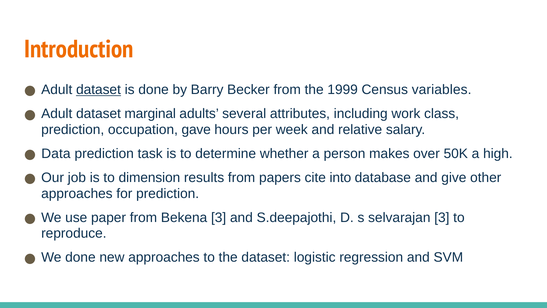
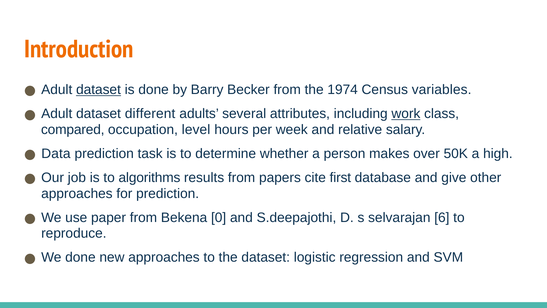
1999: 1999 -> 1974
marginal: marginal -> different
work underline: none -> present
prediction at (73, 129): prediction -> compared
gave: gave -> level
dimension: dimension -> algorithms
into: into -> first
Bekena 3: 3 -> 0
selvarajan 3: 3 -> 6
